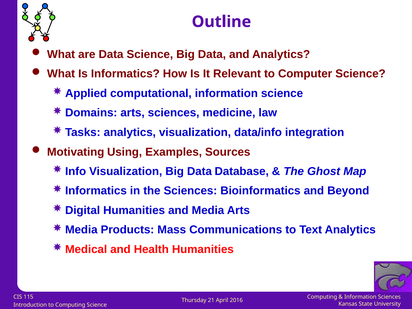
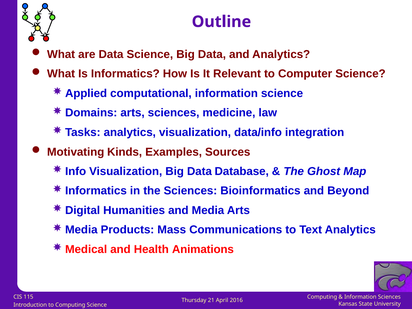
Using: Using -> Kinds
Health Humanities: Humanities -> Animations
